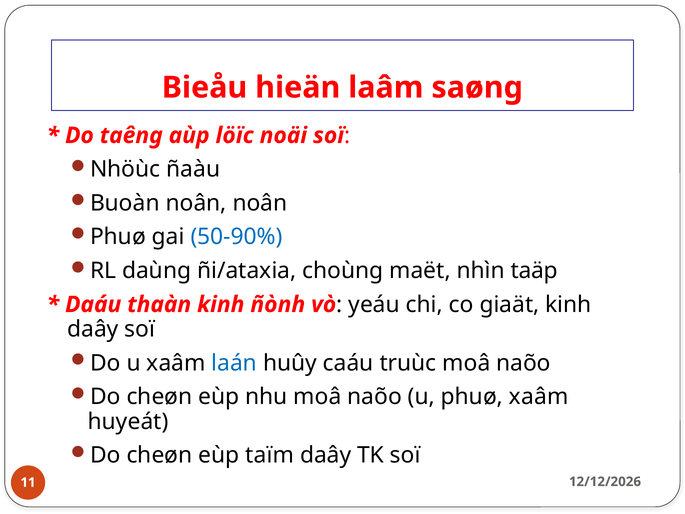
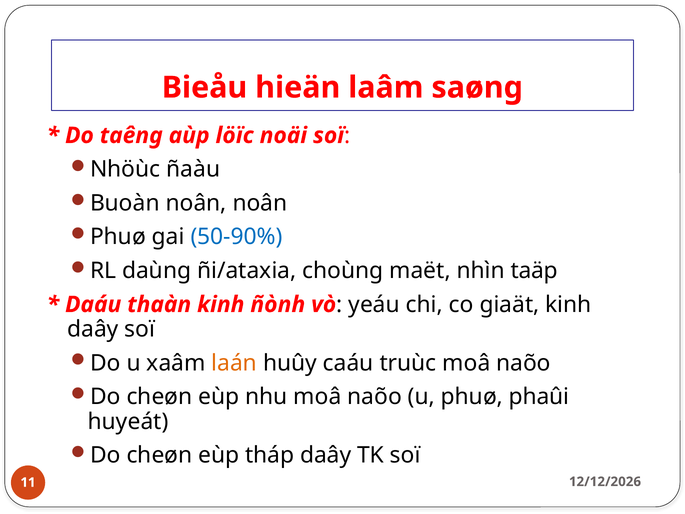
laán colour: blue -> orange
phuø xaâm: xaâm -> phaûi
taïm: taïm -> tháp
